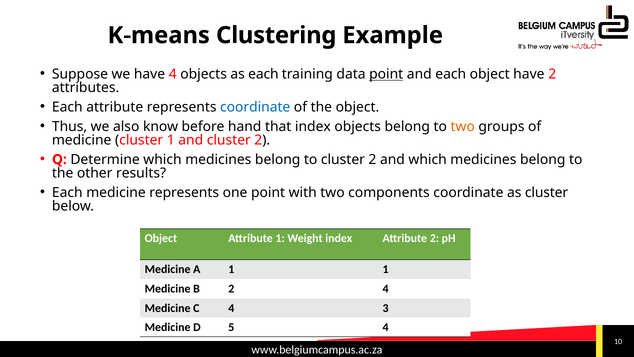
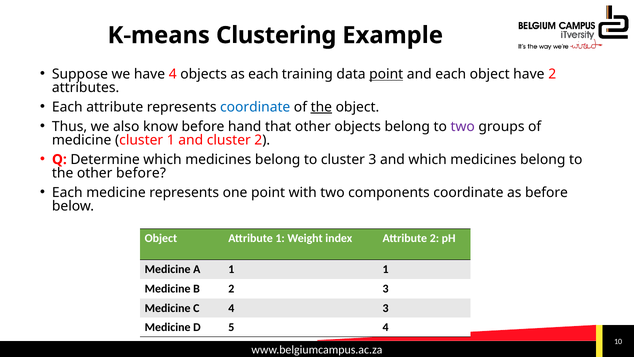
the at (321, 107) underline: none -> present
that index: index -> other
two at (463, 126) colour: orange -> purple
to cluster 2: 2 -> 3
other results: results -> before
as cluster: cluster -> before
2 4: 4 -> 3
